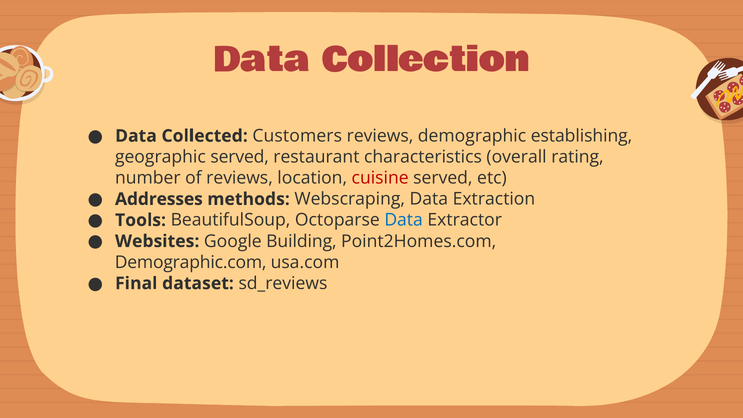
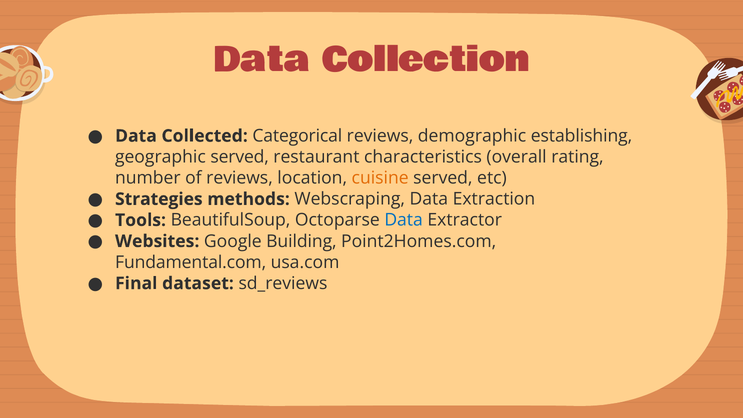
Customers: Customers -> Categorical
cuisine colour: red -> orange
Addresses: Addresses -> Strategies
Demographic.com: Demographic.com -> Fundamental.com
